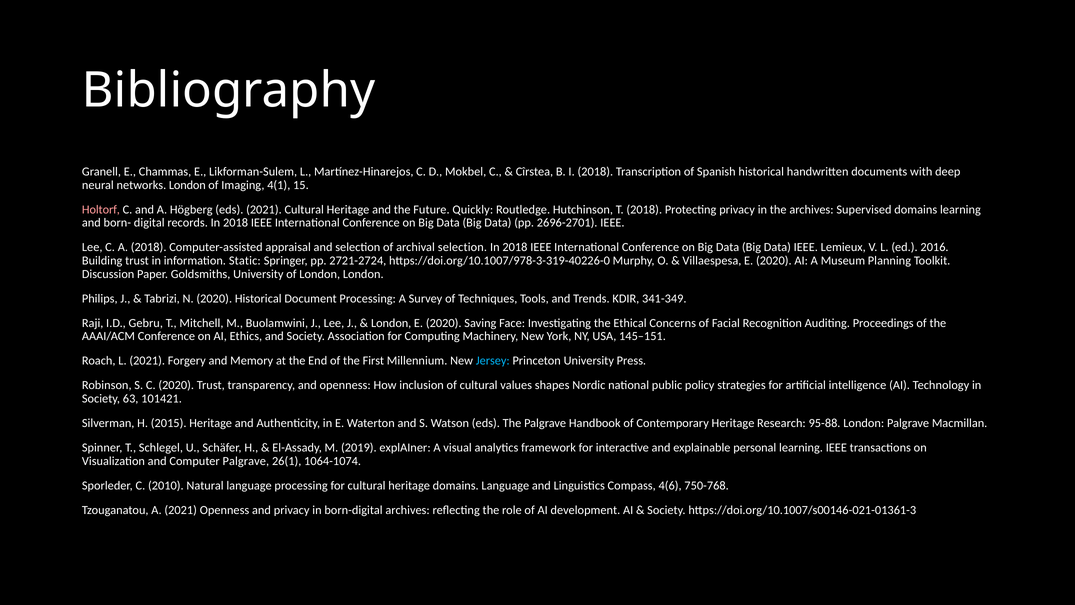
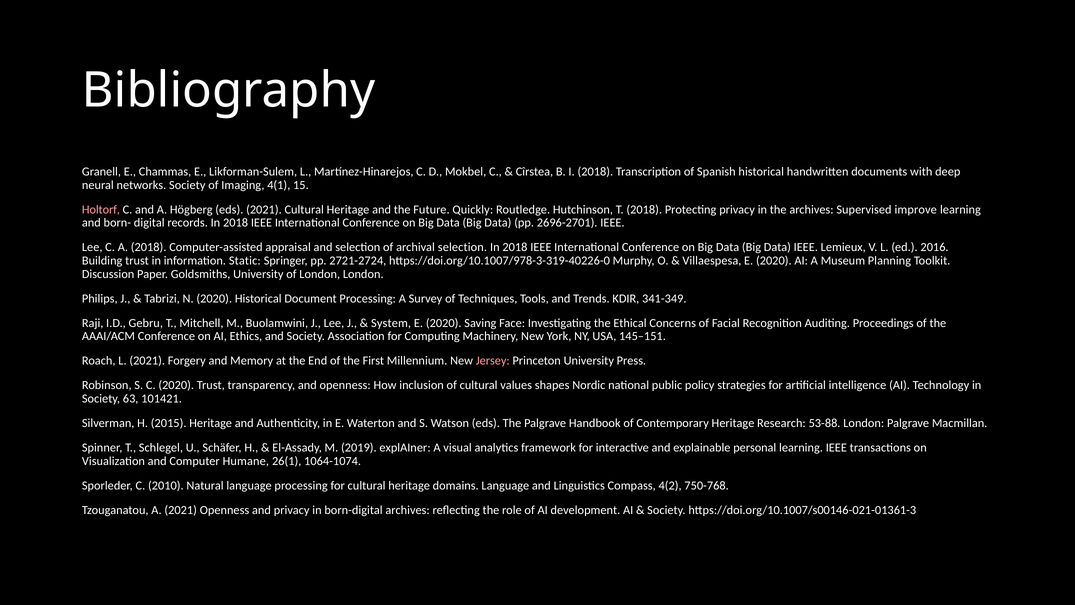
networks London: London -> Society
Supervised domains: domains -> improve
London at (391, 323): London -> System
Jersey colour: light blue -> pink
95-88: 95-88 -> 53-88
Computer Palgrave: Palgrave -> Humane
4(6: 4(6 -> 4(2
